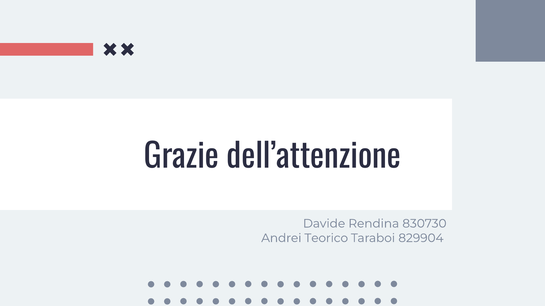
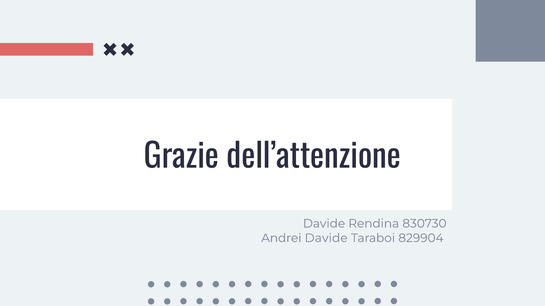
Andrei Teorico: Teorico -> Davide
